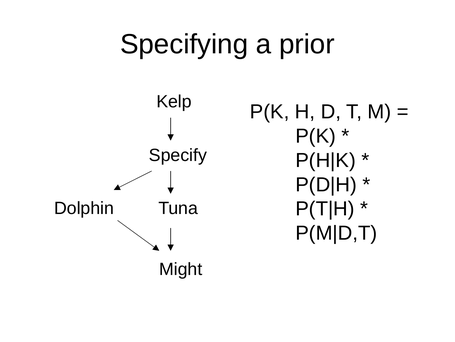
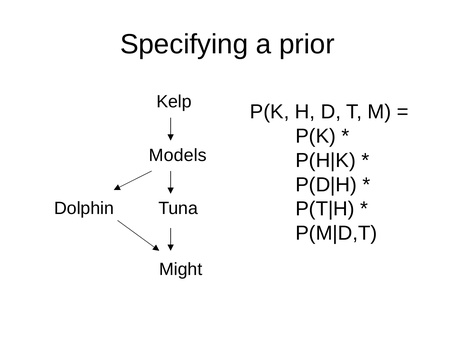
Specify: Specify -> Models
